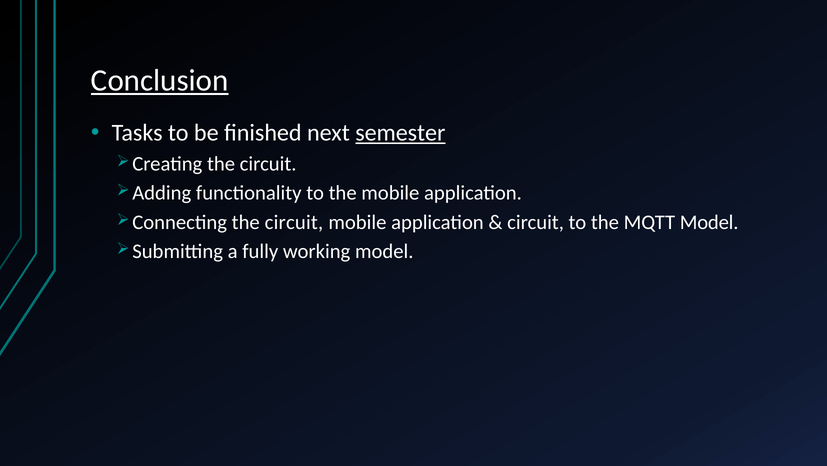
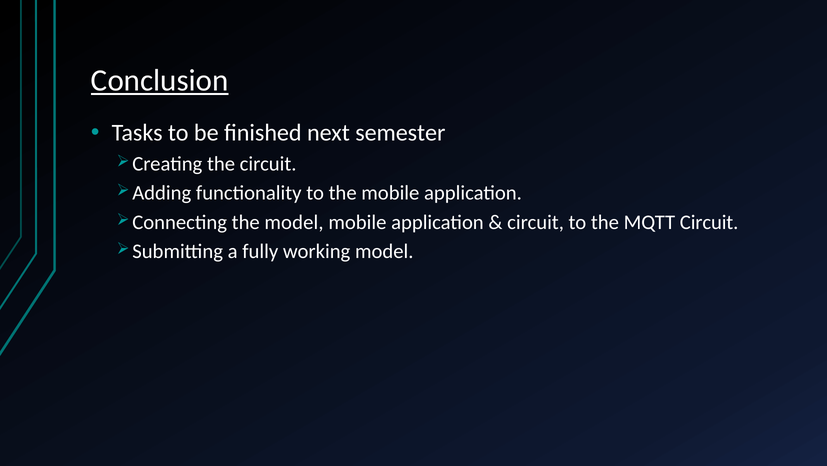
semester underline: present -> none
circuit at (294, 222): circuit -> model
MQTT Model: Model -> Circuit
